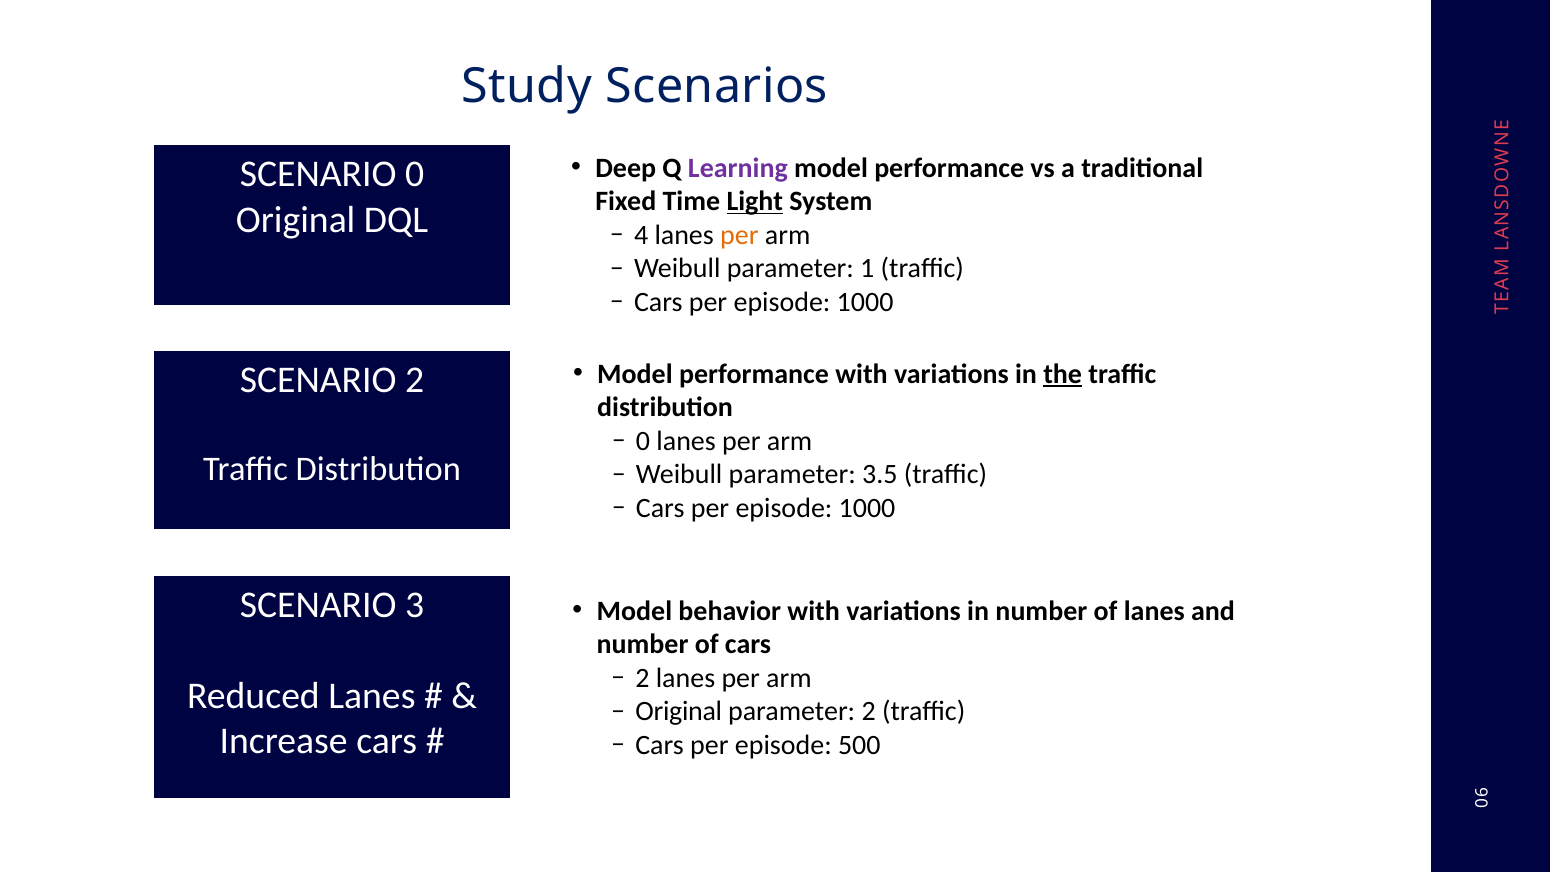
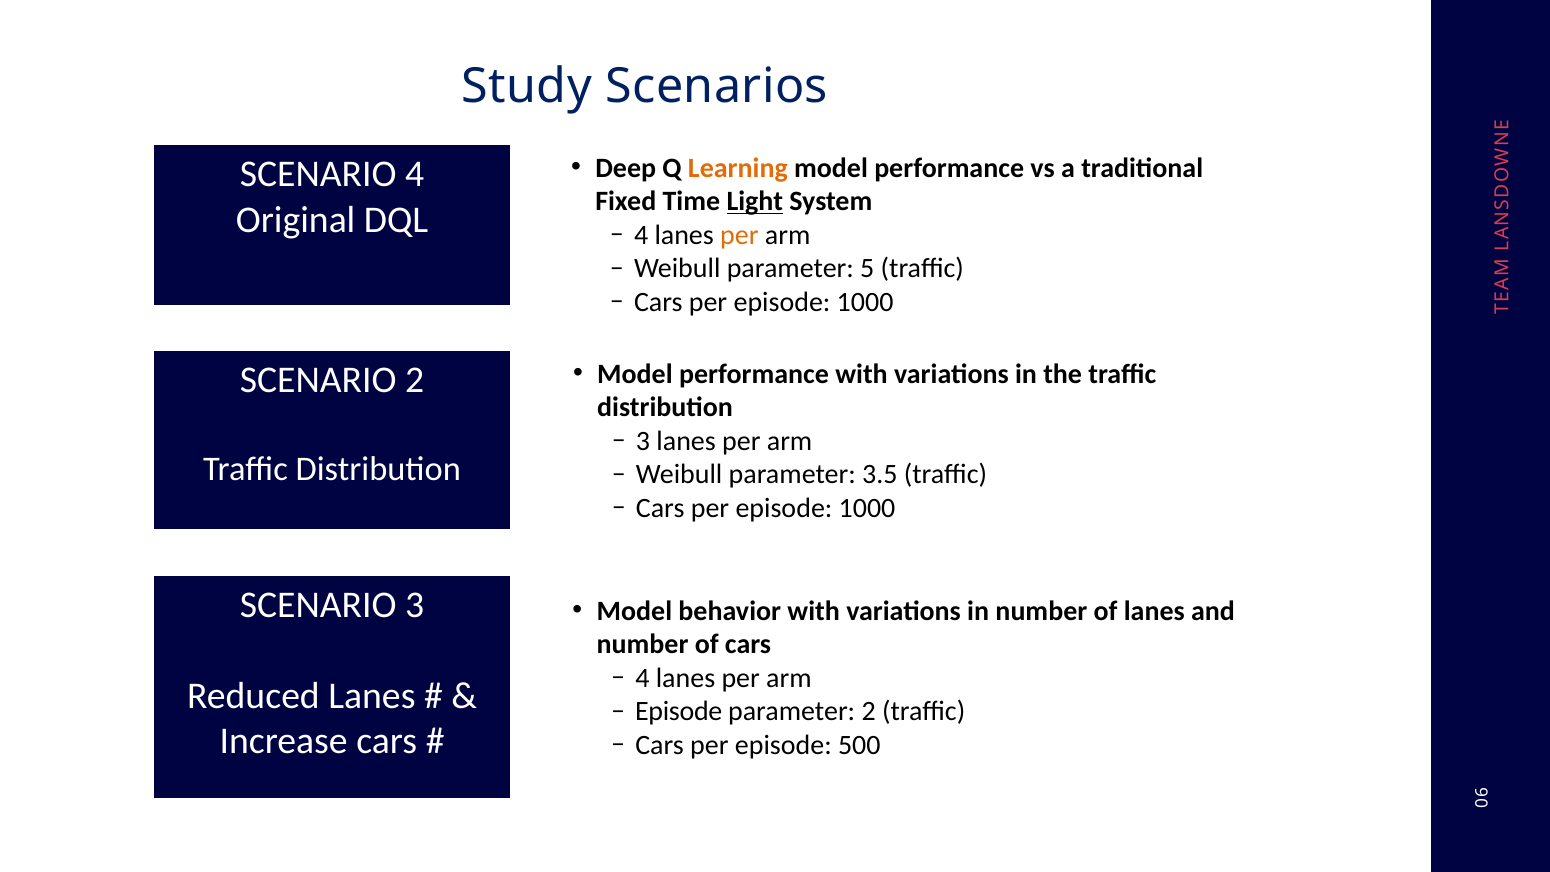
Learning colour: purple -> orange
SCENARIO 0: 0 -> 4
1: 1 -> 5
the underline: present -> none
0 at (643, 441): 0 -> 3
2 at (642, 678): 2 -> 4
Original at (679, 712): Original -> Episode
